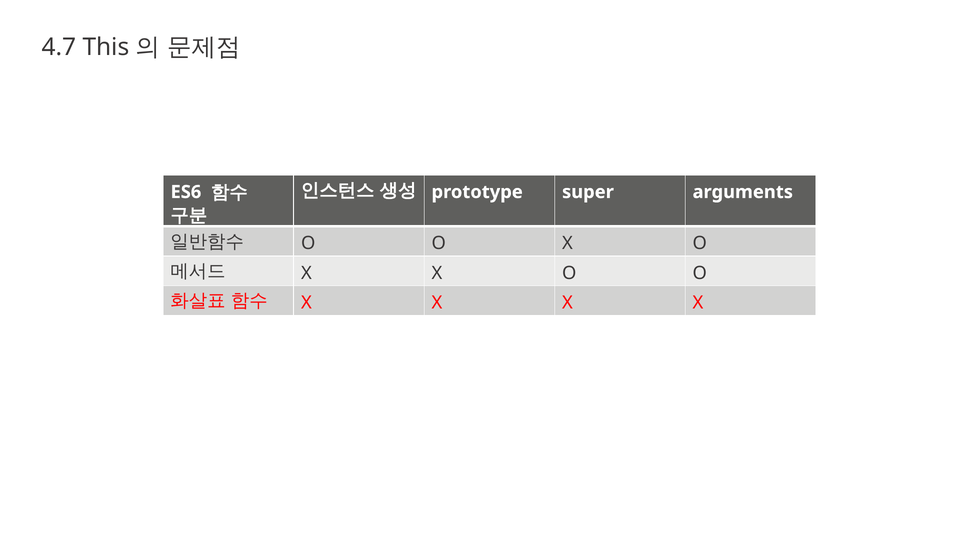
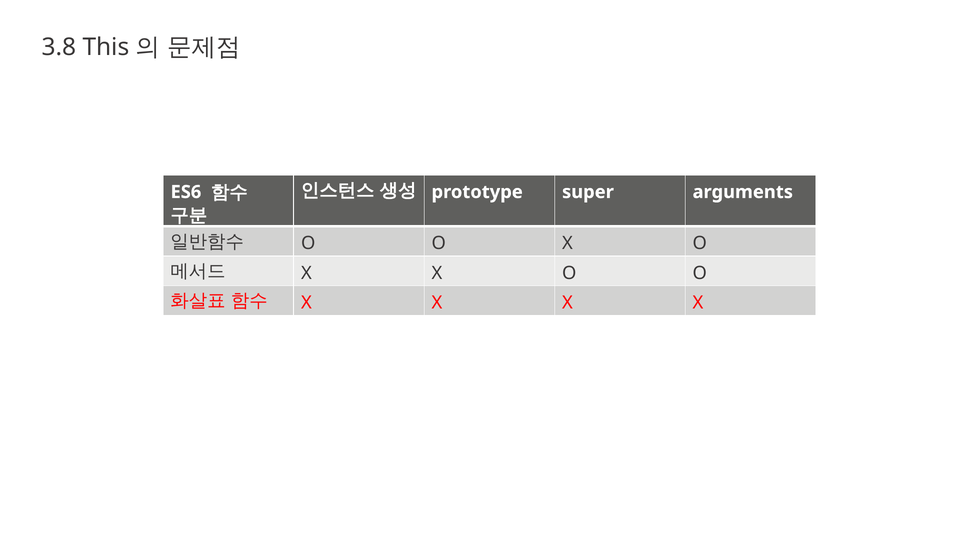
4.7: 4.7 -> 3.8
